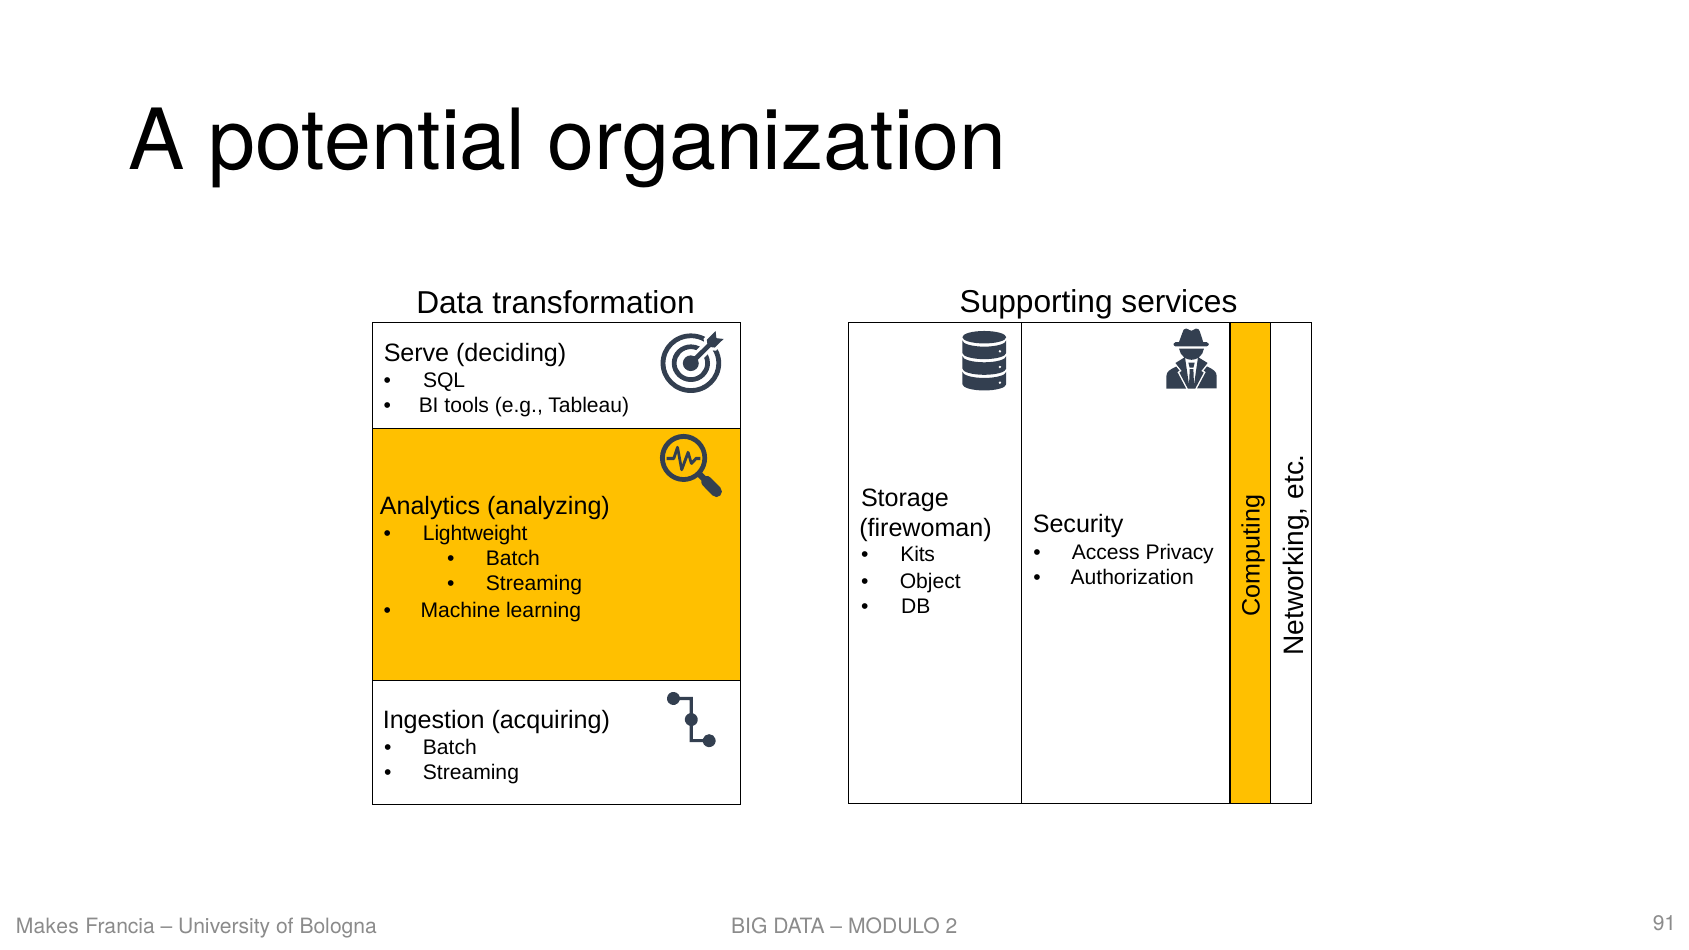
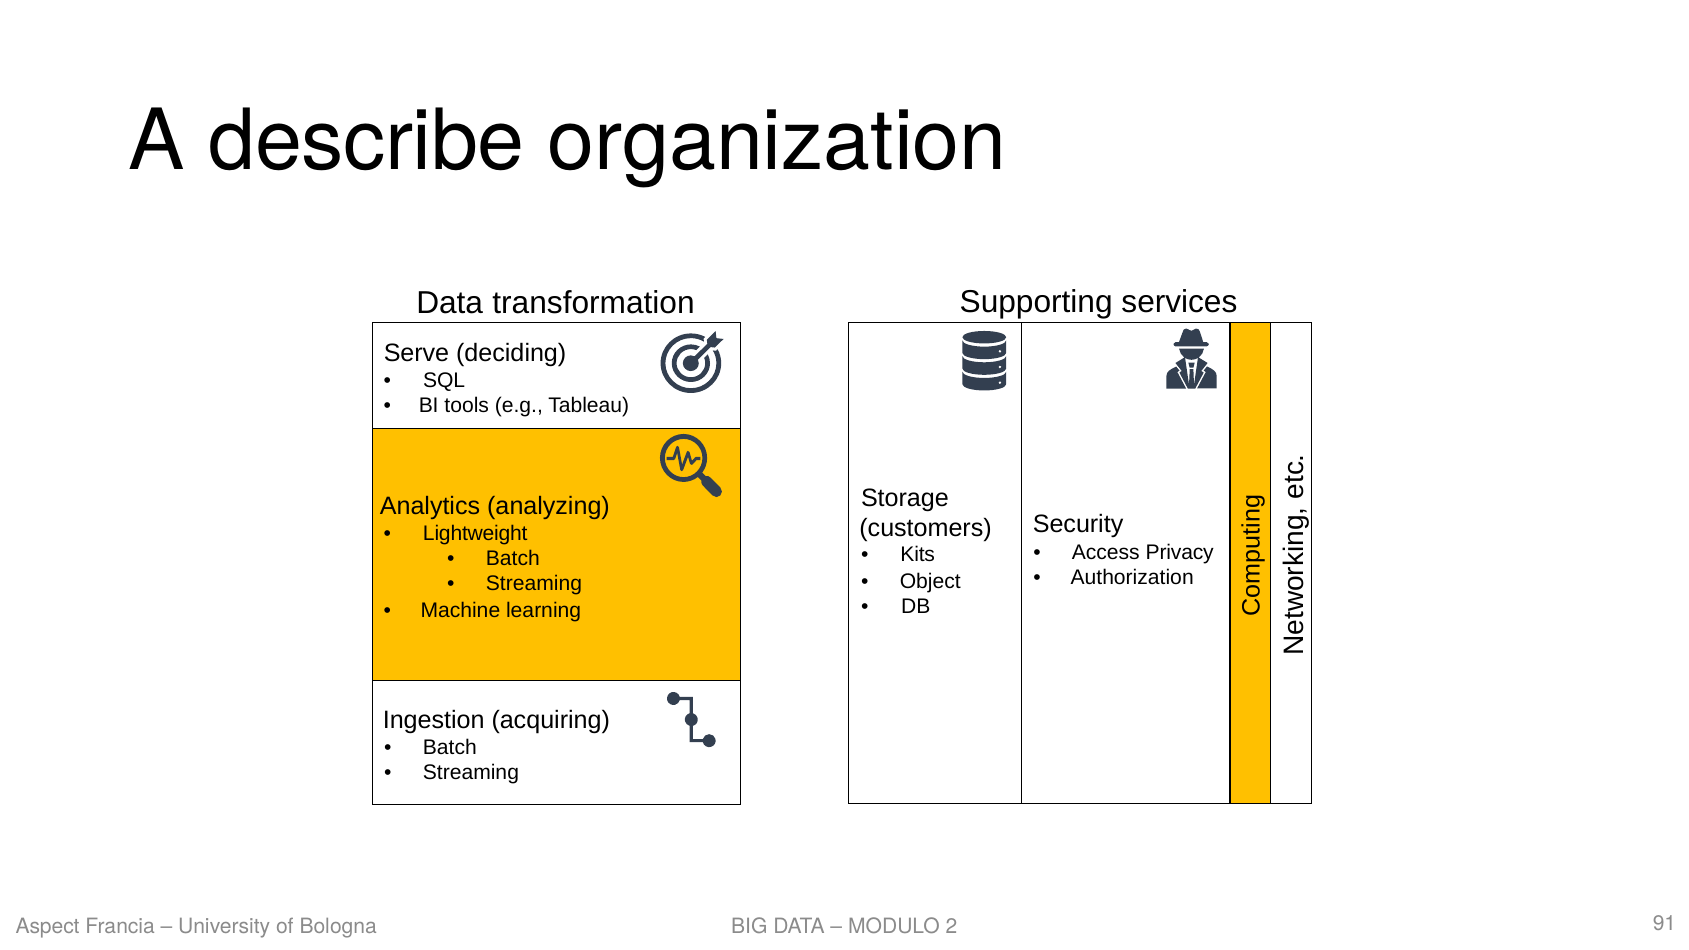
potential: potential -> describe
firewoman: firewoman -> customers
Makes: Makes -> Aspect
